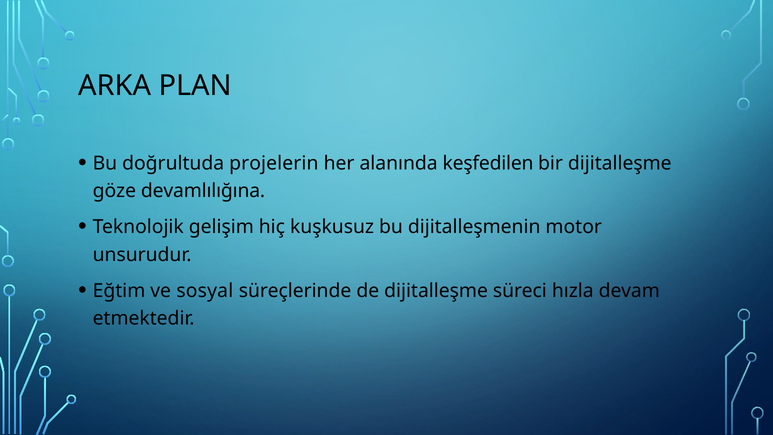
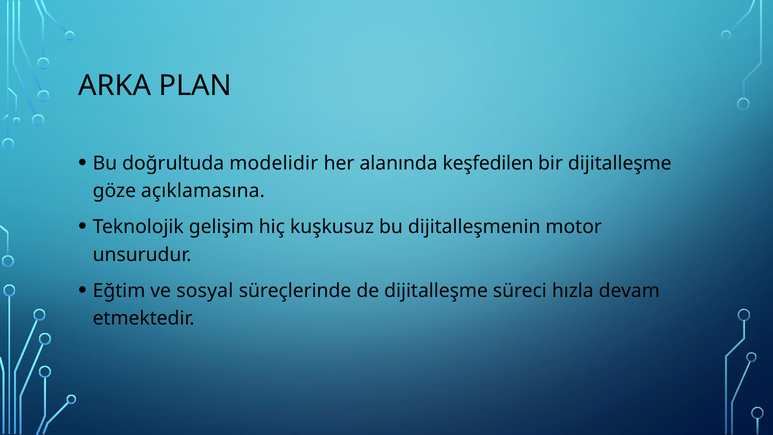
projelerin: projelerin -> modelidir
devamlılığına: devamlılığına -> açıklamasına
